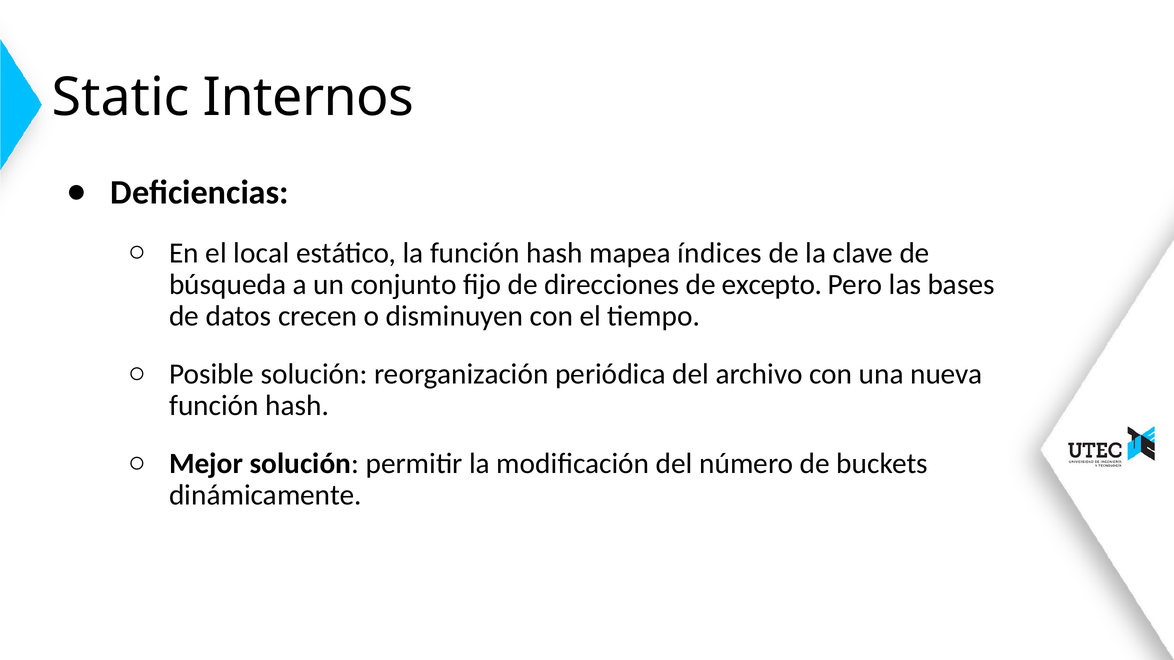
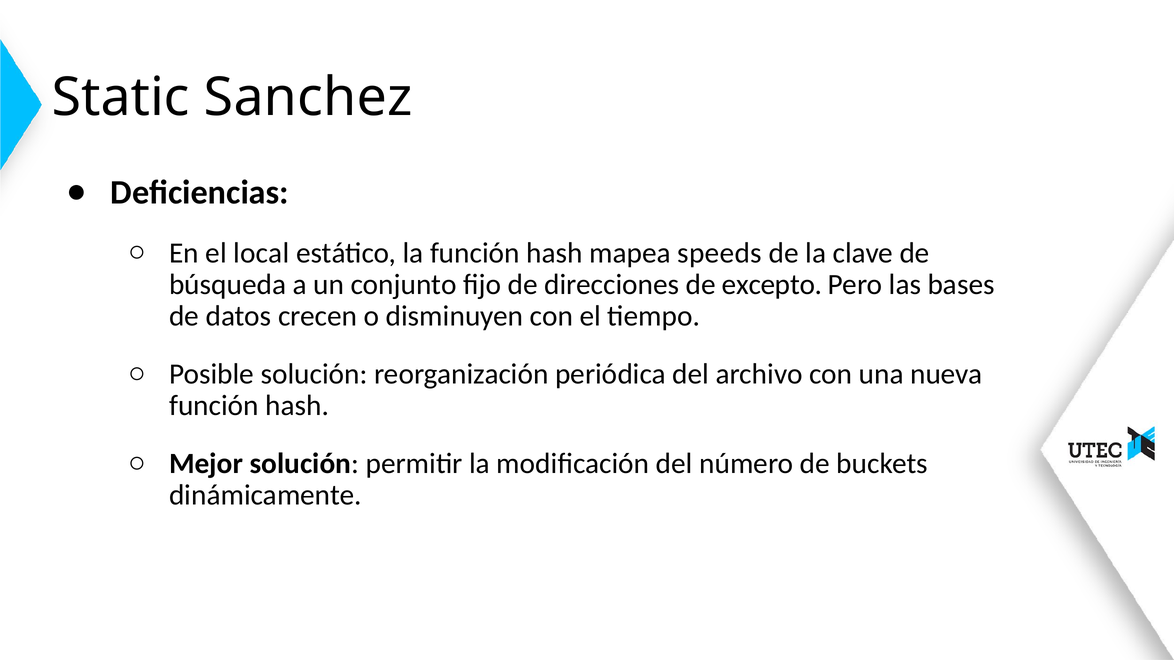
Internos: Internos -> Sanchez
índices: índices -> speeds
